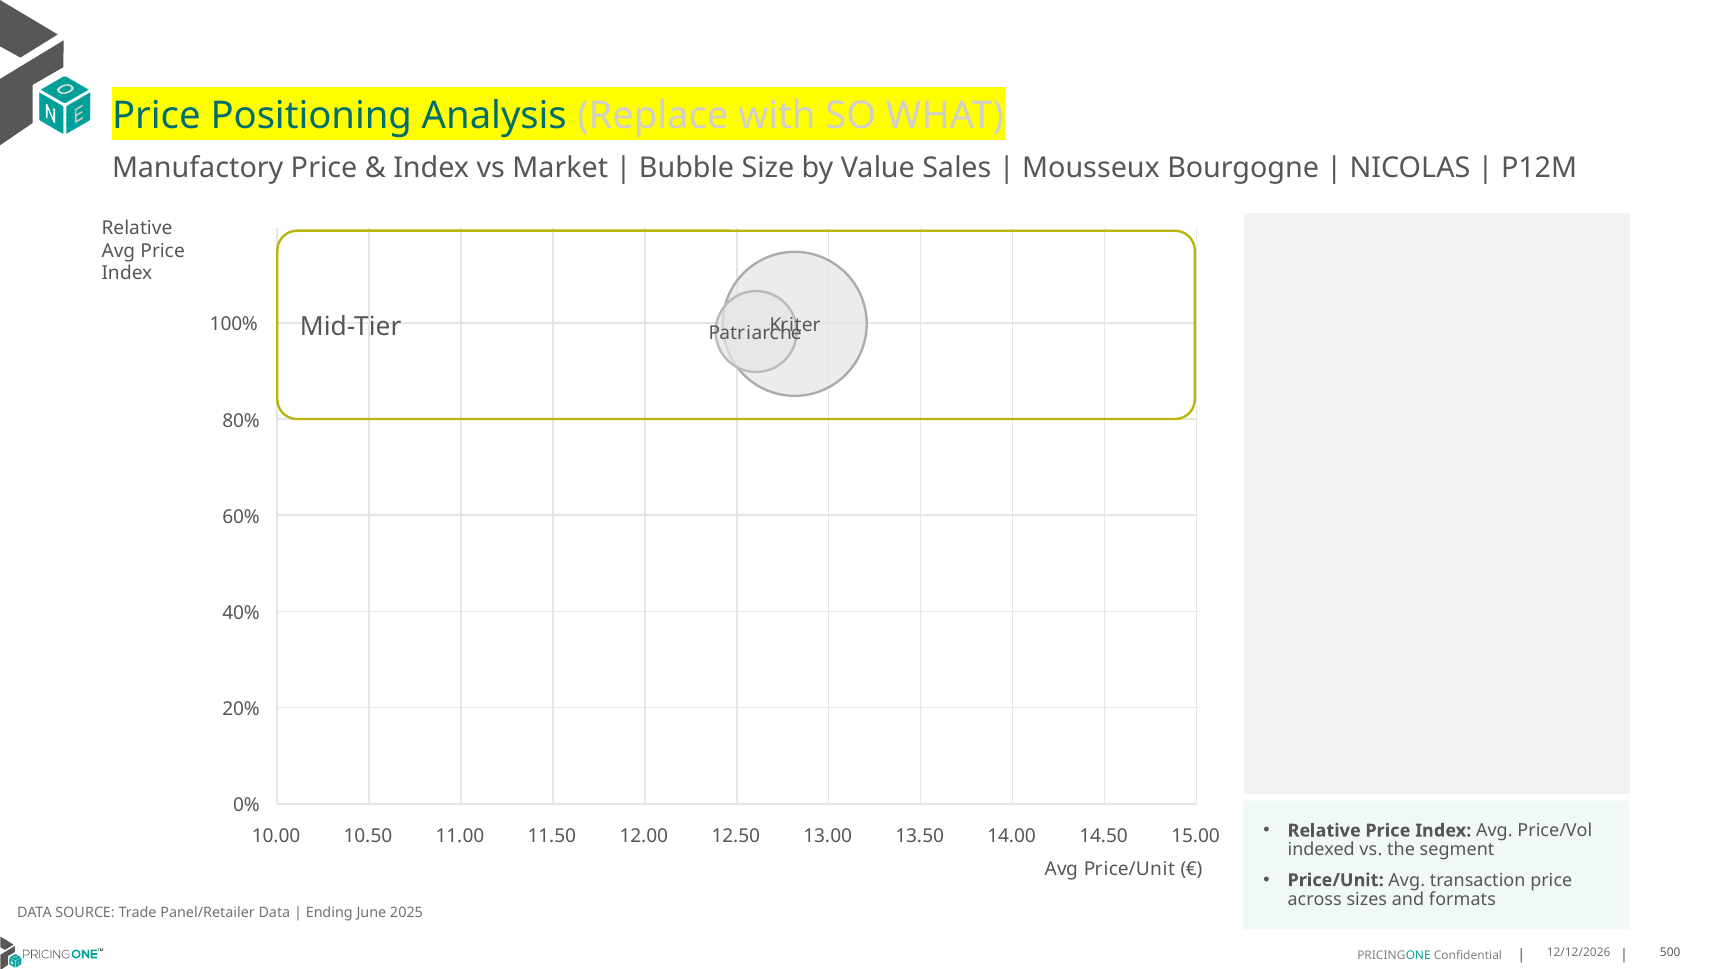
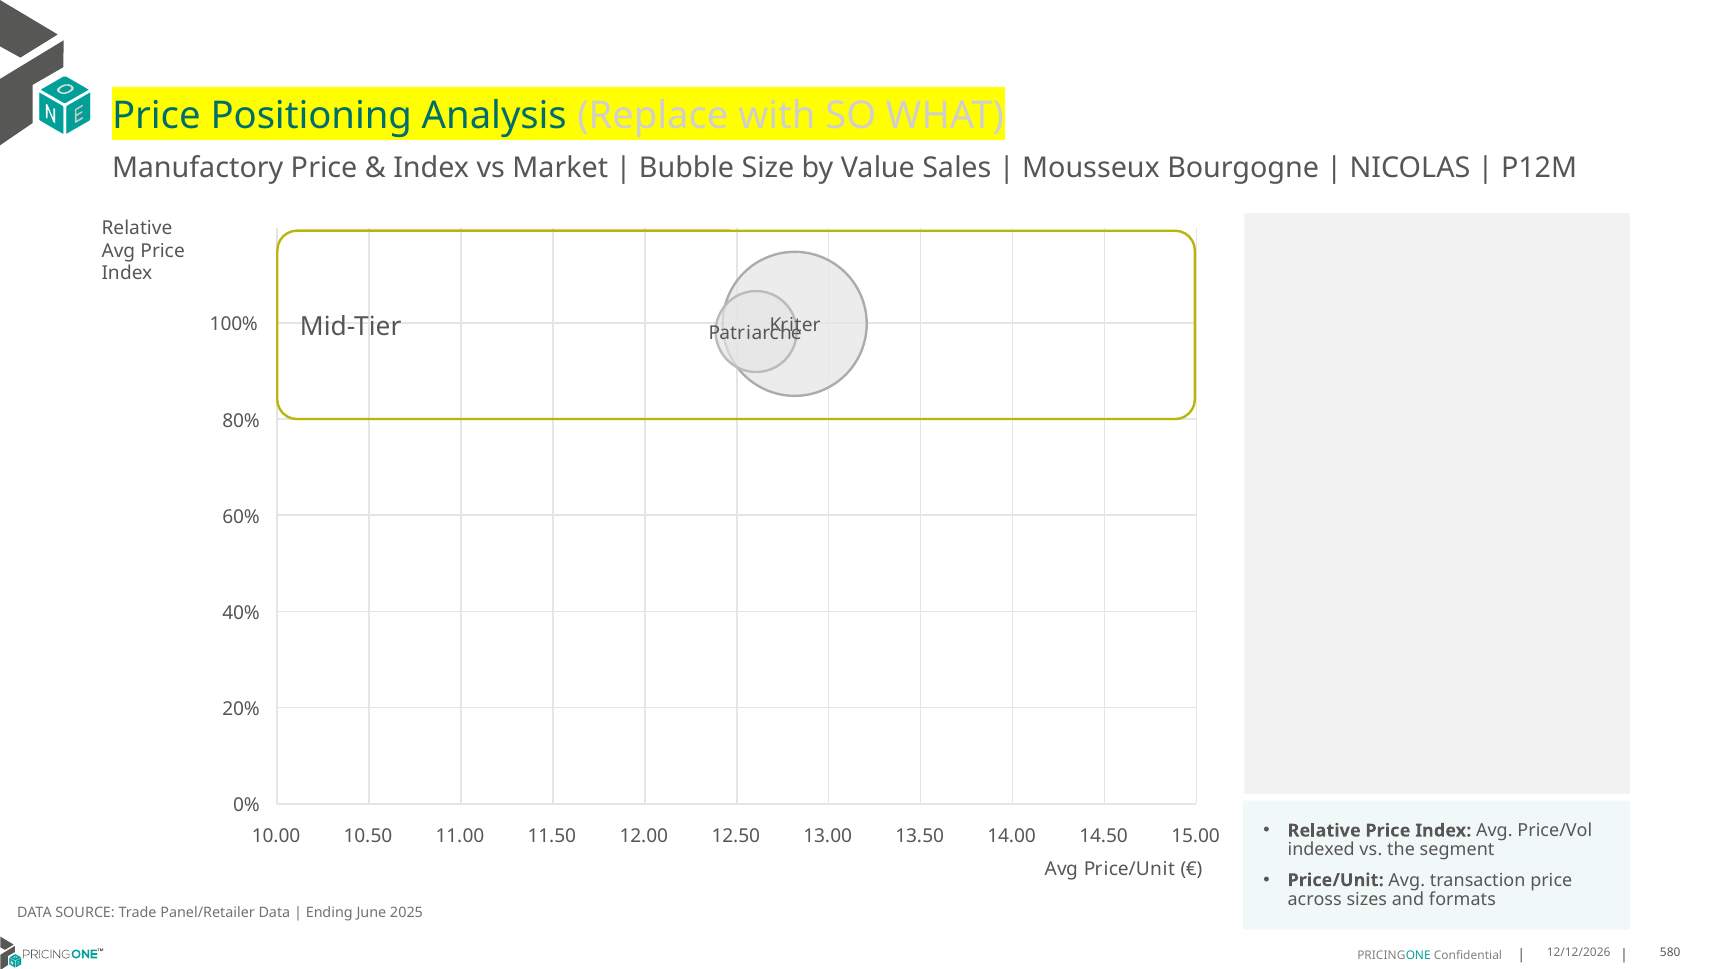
500: 500 -> 580
